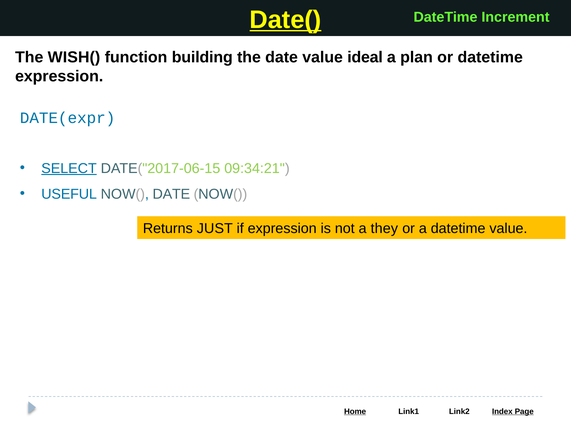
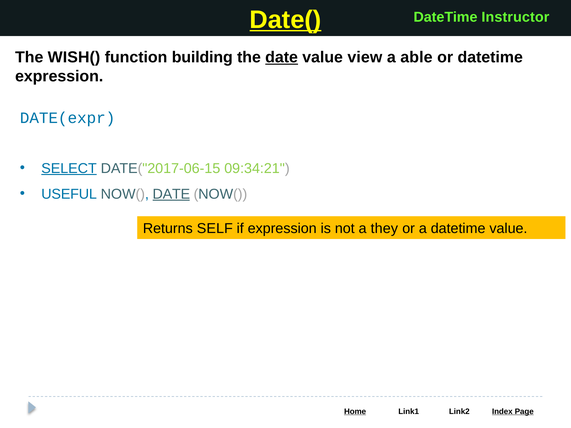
Increment: Increment -> Instructor
date at (282, 57) underline: none -> present
ideal: ideal -> view
plan: plan -> able
DATE at (171, 194) underline: none -> present
JUST: JUST -> SELF
